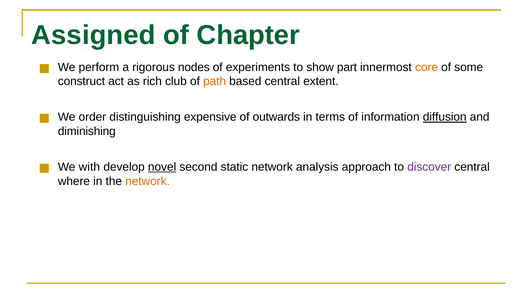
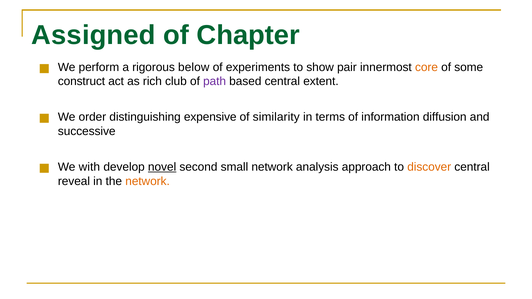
nodes: nodes -> below
part: part -> pair
path colour: orange -> purple
outwards: outwards -> similarity
diffusion underline: present -> none
diminishing: diminishing -> successive
static: static -> small
discover colour: purple -> orange
where: where -> reveal
